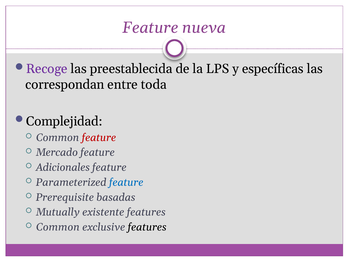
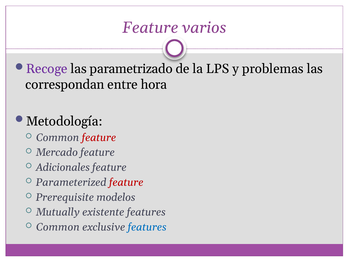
nueva: nueva -> varios
preestablecida: preestablecida -> parametrizado
específicas: específicas -> problemas
toda: toda -> hora
Complejidad: Complejidad -> Metodología
feature at (126, 182) colour: blue -> red
basadas: basadas -> modelos
features at (147, 227) colour: black -> blue
